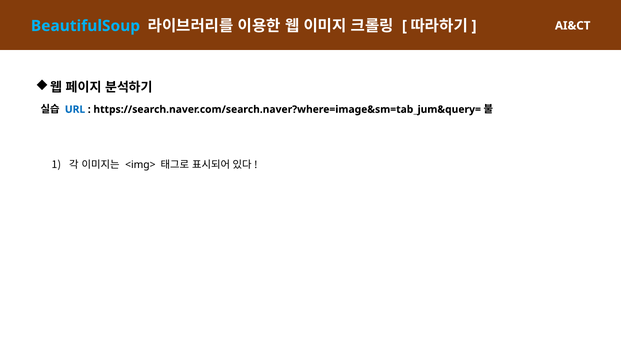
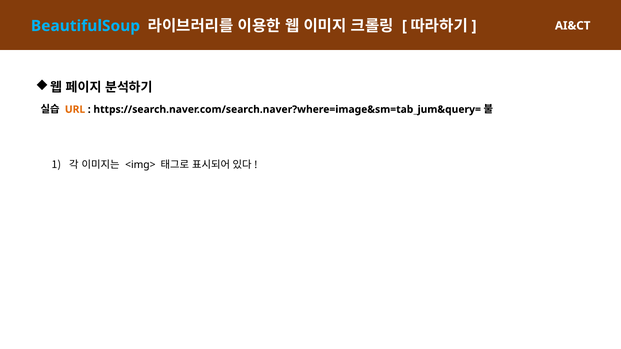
URL colour: blue -> orange
